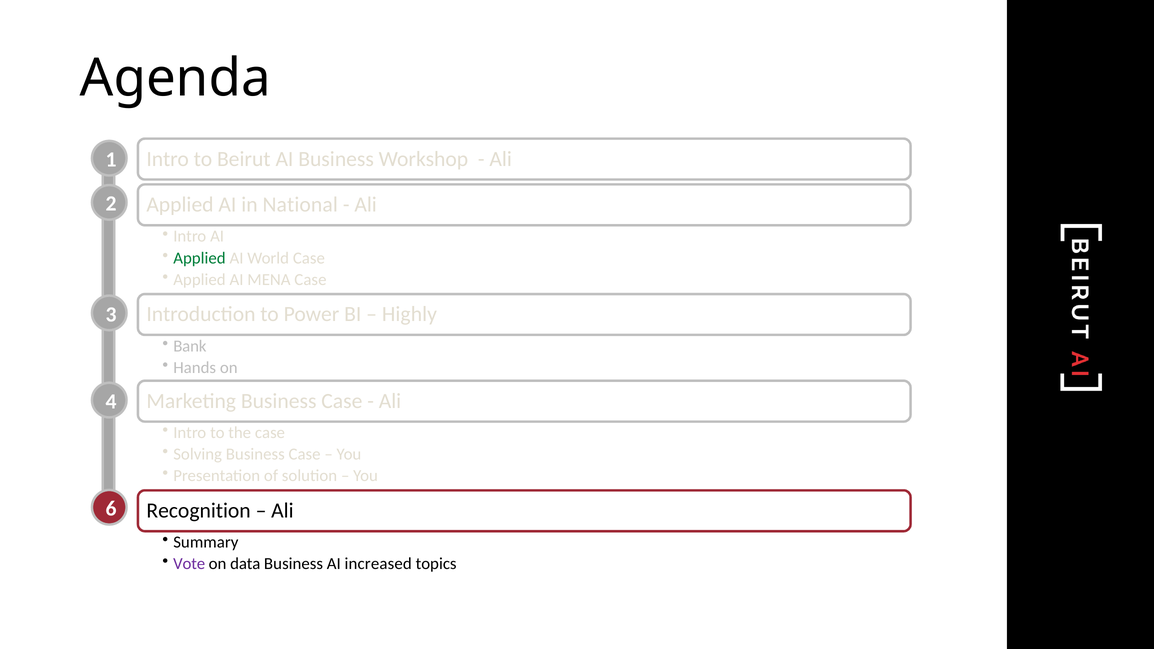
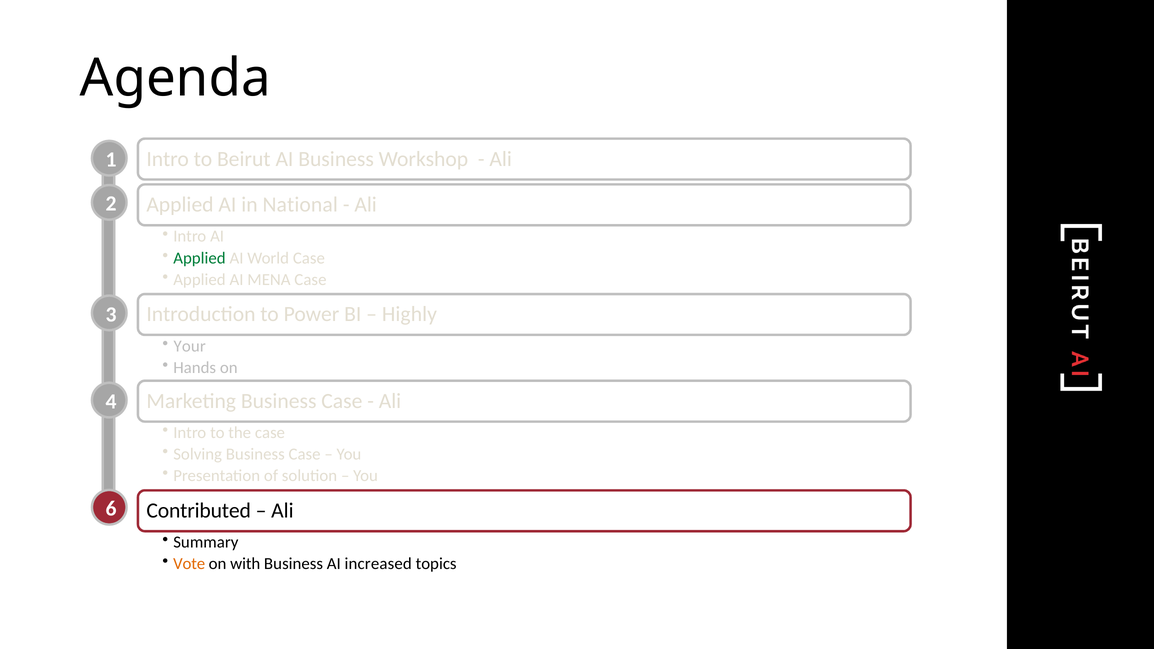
Bank: Bank -> Your
Recognition: Recognition -> Contributed
Vote colour: purple -> orange
data: data -> with
